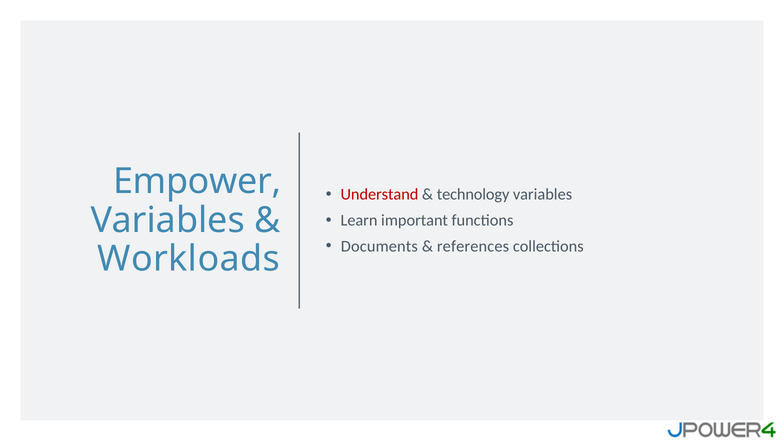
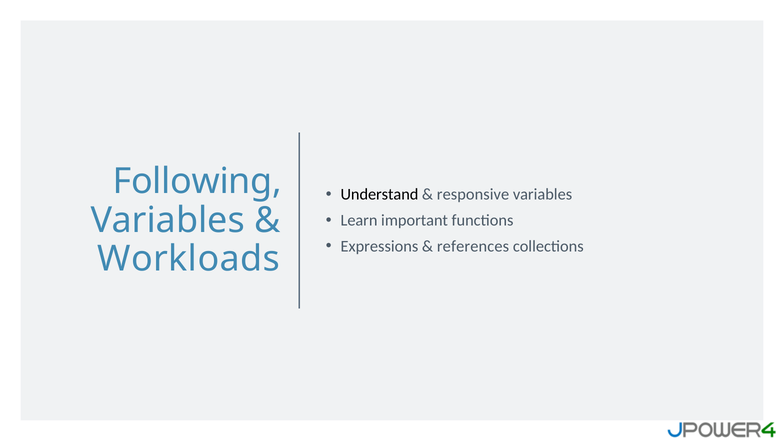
Empower: Empower -> Following
Understand colour: red -> black
technology: technology -> responsive
Documents: Documents -> Expressions
